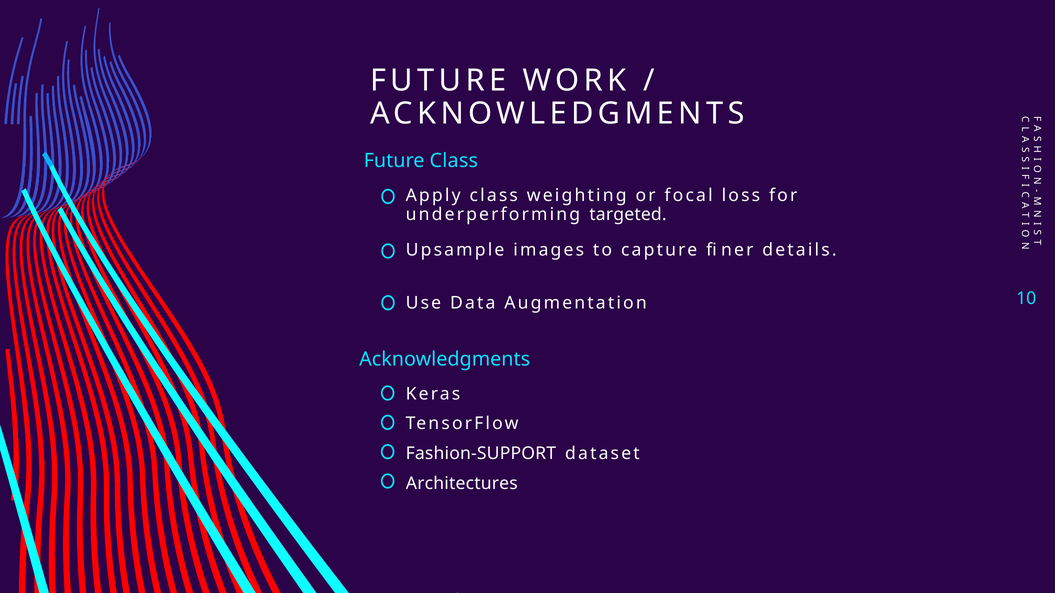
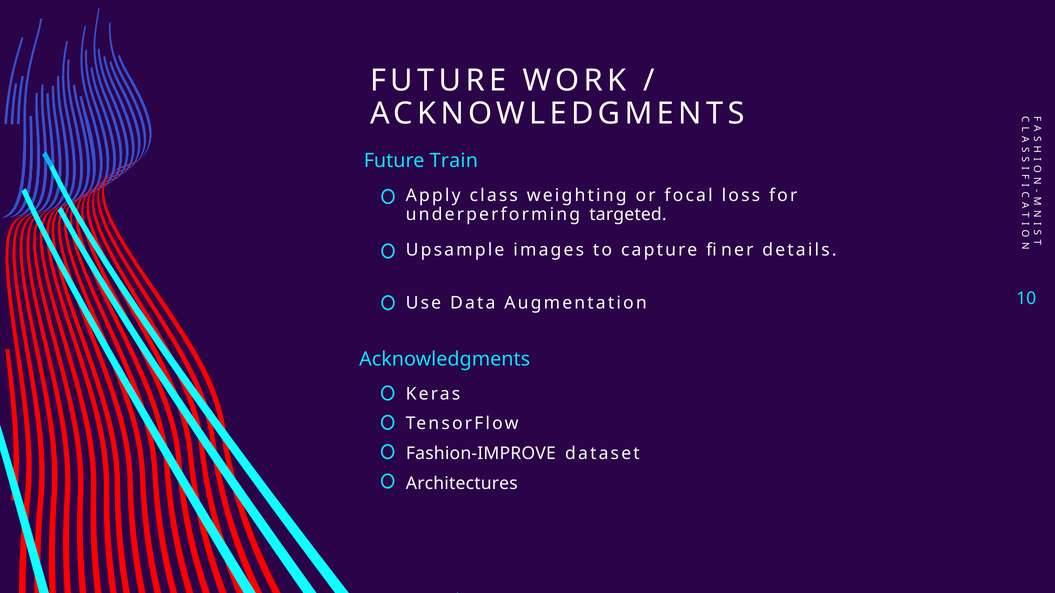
Future Class: Class -> Train
Fashion-SUPPORT: Fashion-SUPPORT -> Fashion-IMPROVE
